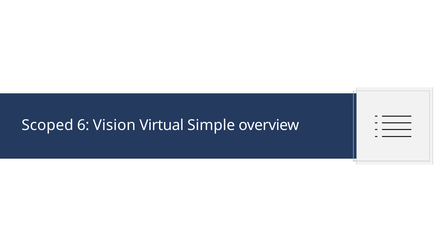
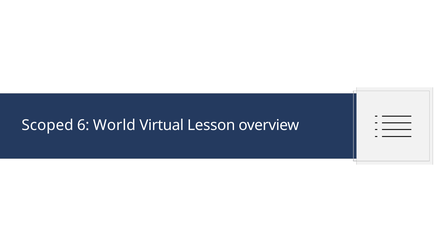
Vision: Vision -> World
Simple: Simple -> Lesson
